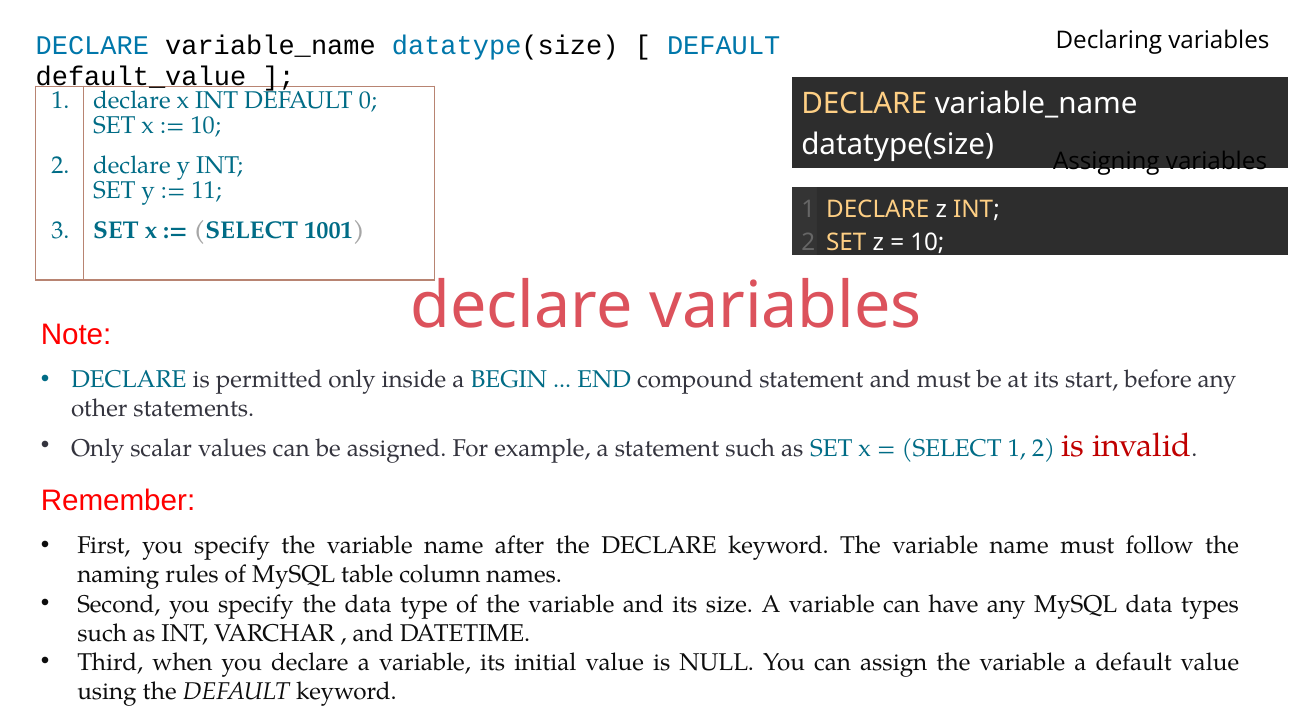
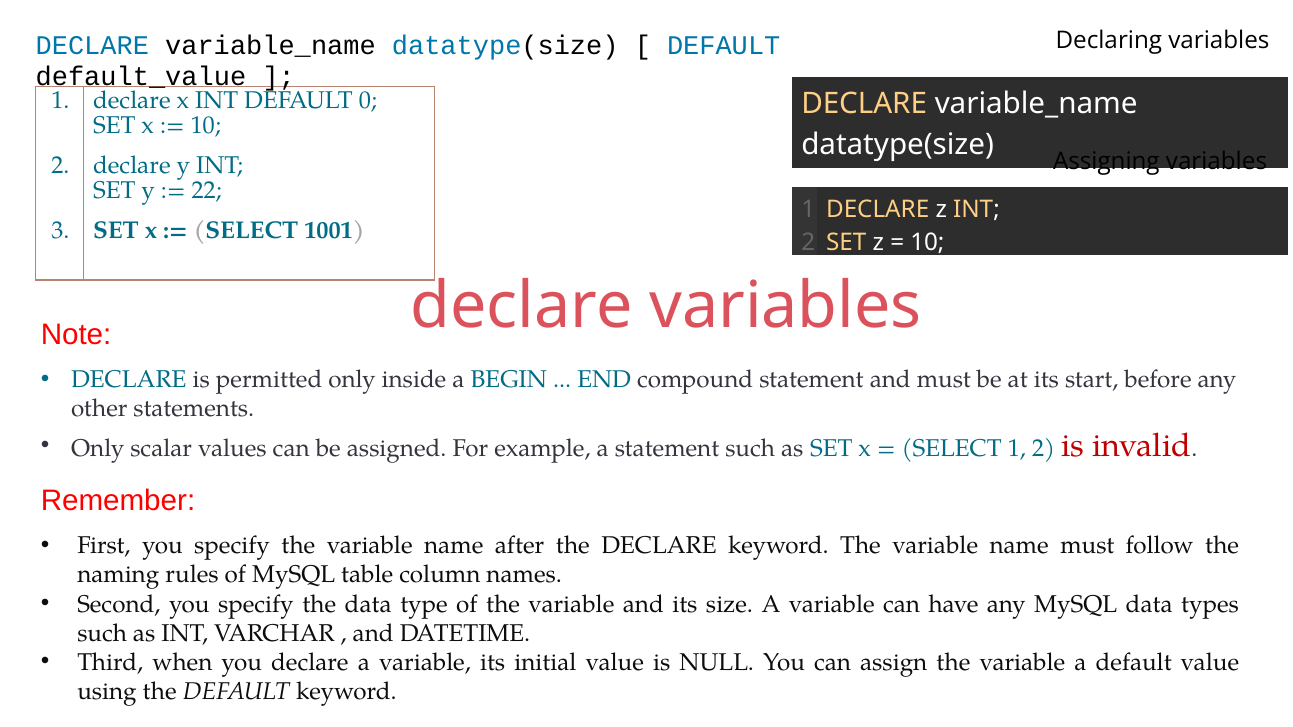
11: 11 -> 22
